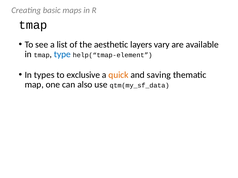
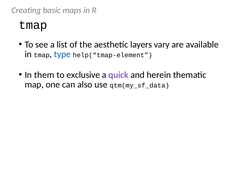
types: types -> them
quick colour: orange -> purple
saving: saving -> herein
